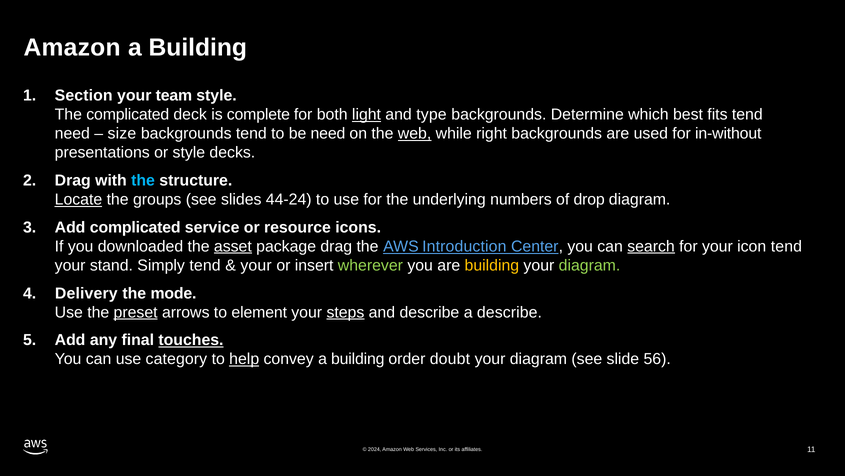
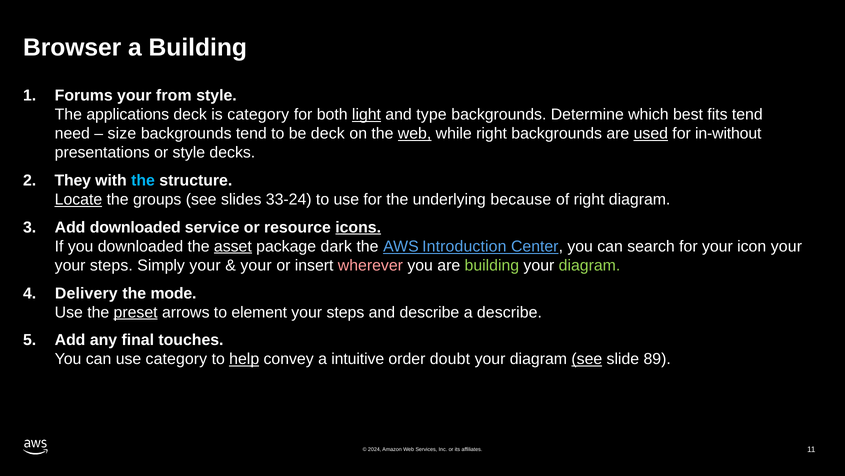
Amazon at (72, 47): Amazon -> Browser
Section: Section -> Forums
team: team -> from
The complicated: complicated -> applications
is complete: complete -> category
be need: need -> deck
used underline: none -> present
Drag at (73, 180): Drag -> They
44-24: 44-24 -> 33-24
numbers: numbers -> because
of drop: drop -> right
Add complicated: complicated -> downloaded
icons underline: none -> present
package drag: drag -> dark
search underline: present -> none
icon tend: tend -> your
stand at (111, 265): stand -> steps
Simply tend: tend -> your
wherever colour: light green -> pink
building at (492, 265) colour: yellow -> light green
steps at (345, 312) underline: present -> none
touches underline: present -> none
convey a building: building -> intuitive
see at (587, 359) underline: none -> present
56: 56 -> 89
